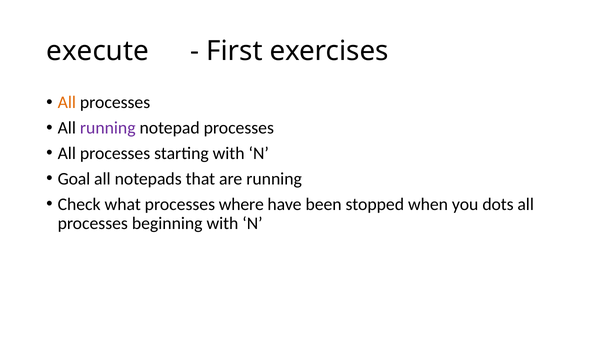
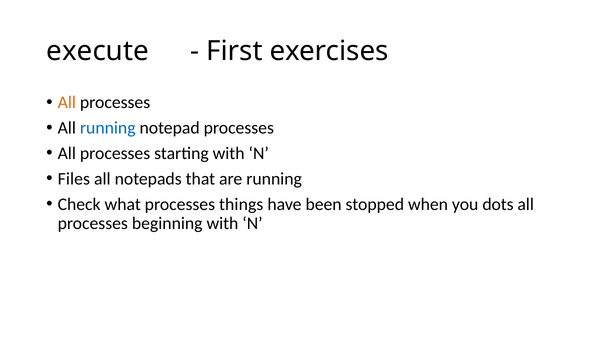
running at (108, 128) colour: purple -> blue
Goal: Goal -> Files
where: where -> things
